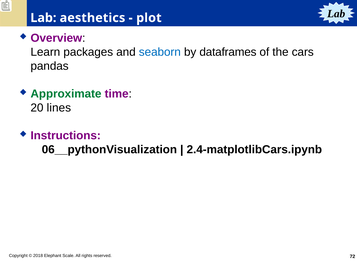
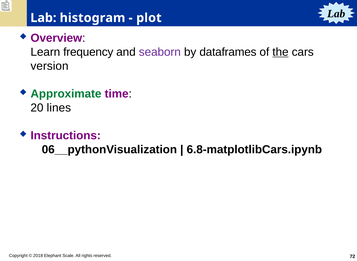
aesthetics: aesthetics -> histogram
packages: packages -> frequency
seaborn colour: blue -> purple
the underline: none -> present
pandas: pandas -> version
2.4-matplotlibCars.ipynb: 2.4-matplotlibCars.ipynb -> 6.8-matplotlibCars.ipynb
